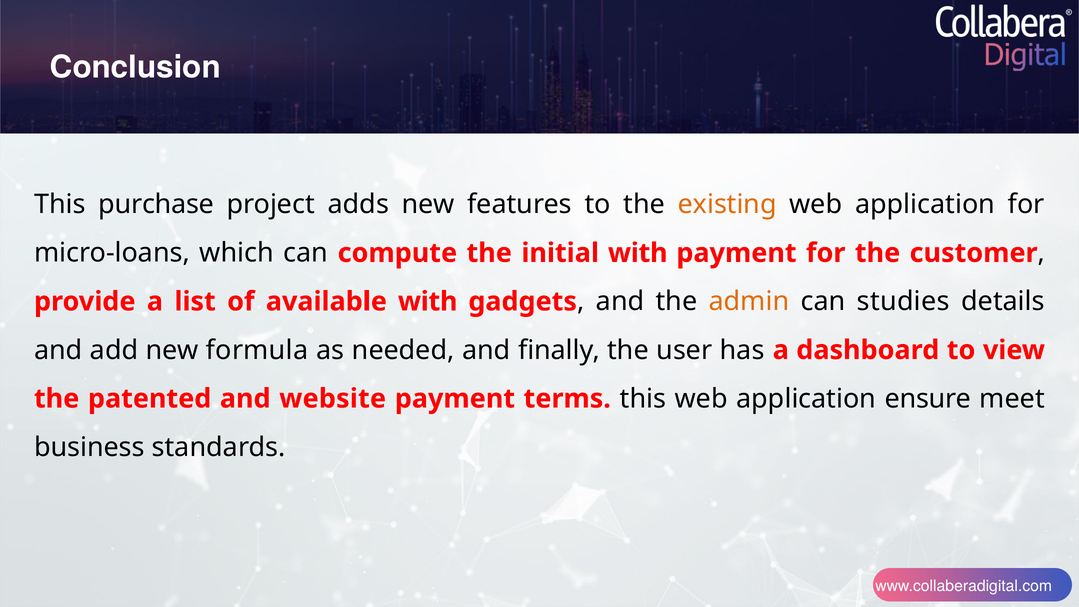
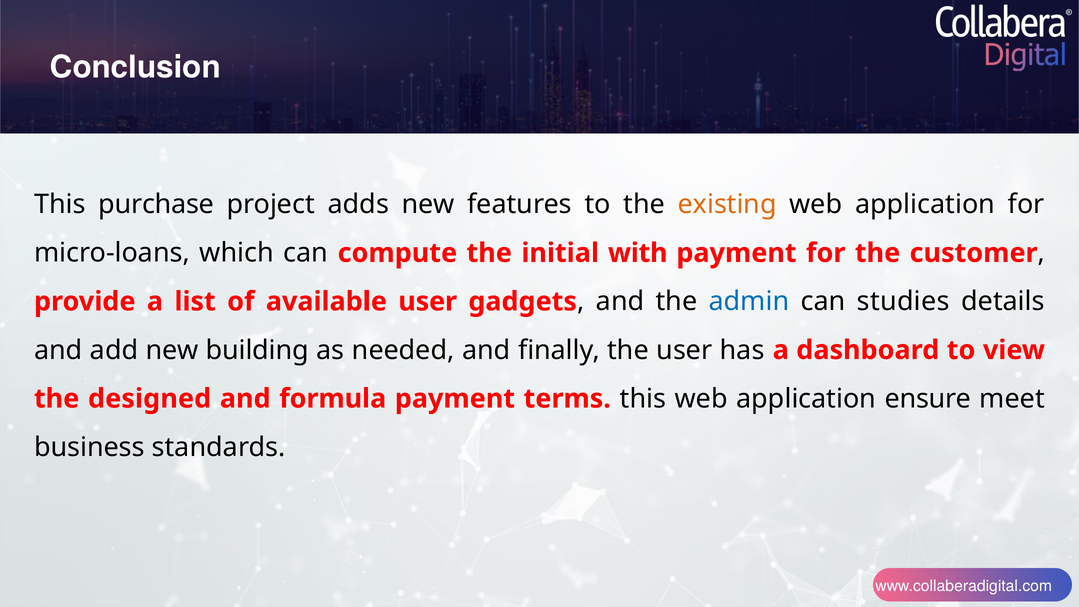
available with: with -> user
admin colour: orange -> blue
formula: formula -> building
patented: patented -> designed
website: website -> formula
